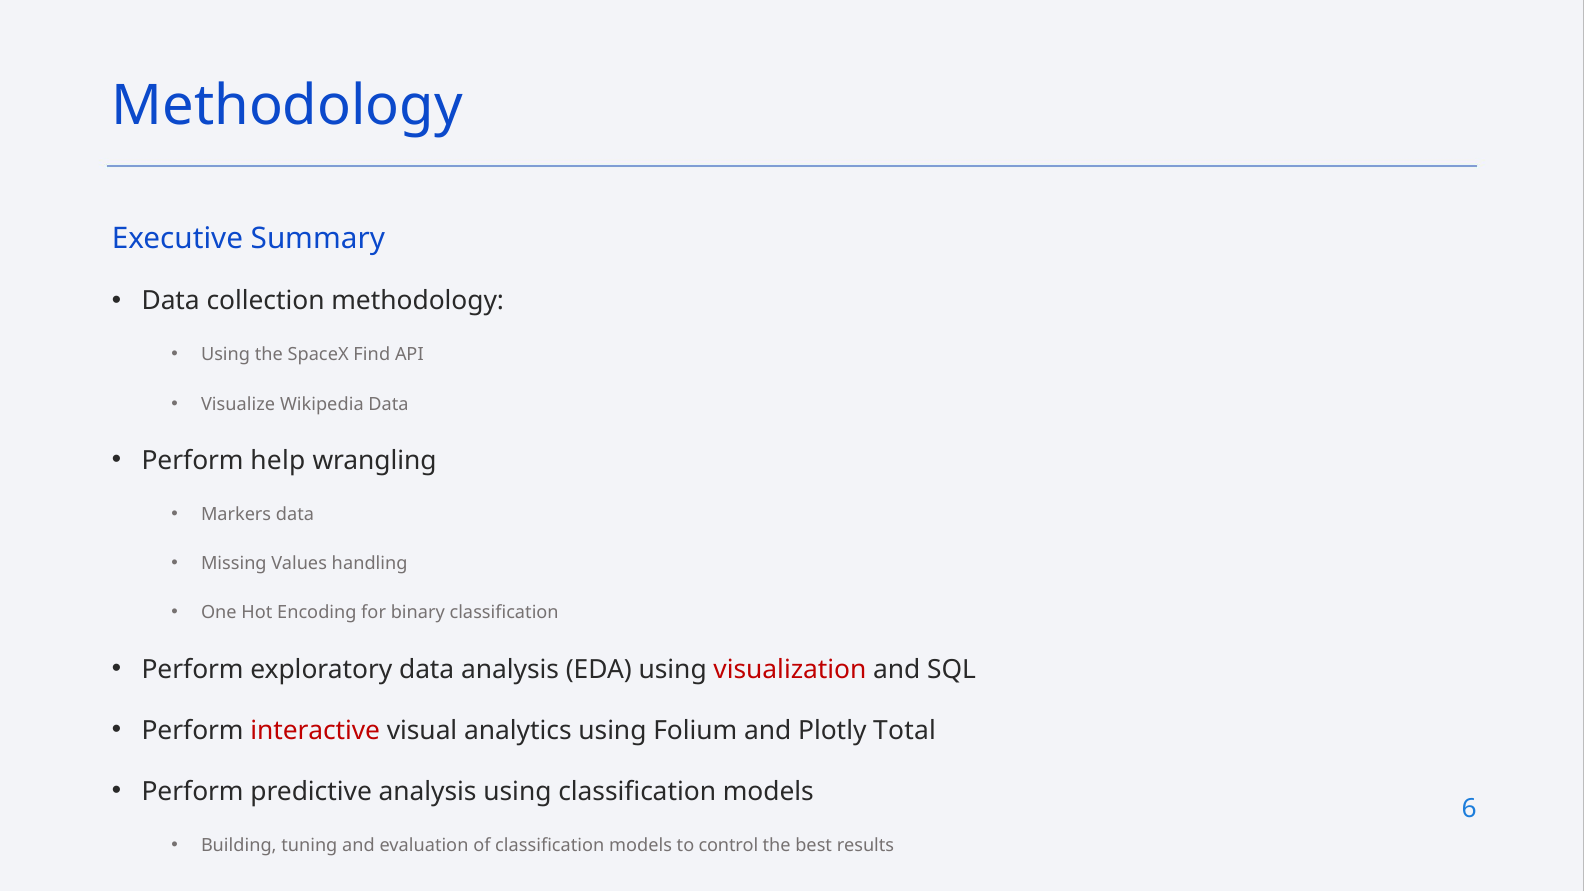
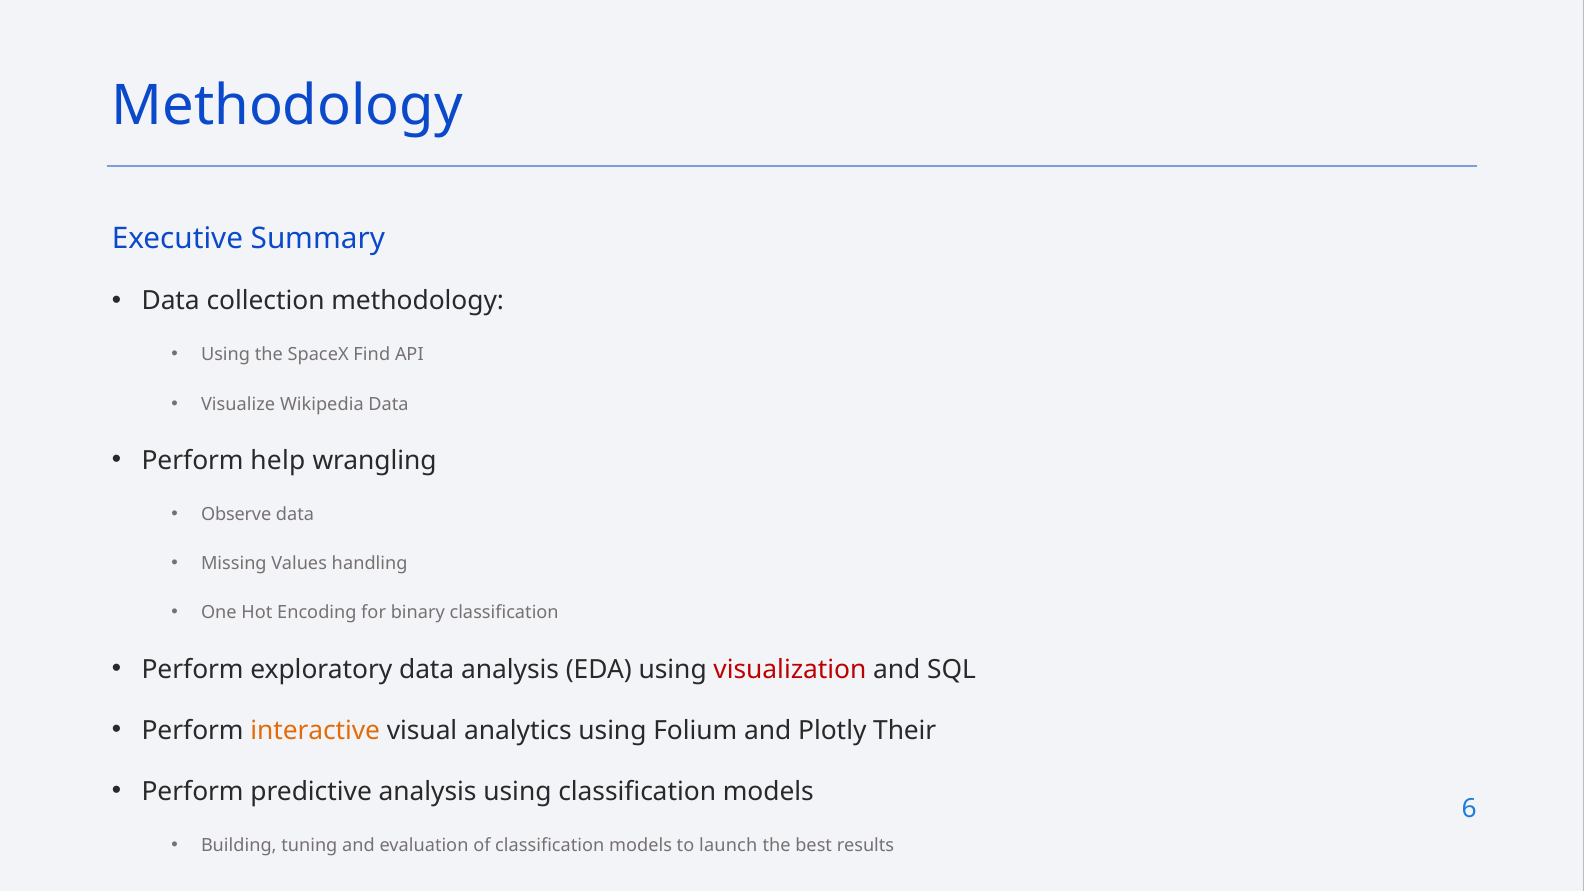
Markers: Markers -> Observe
interactive colour: red -> orange
Total: Total -> Their
control: control -> launch
